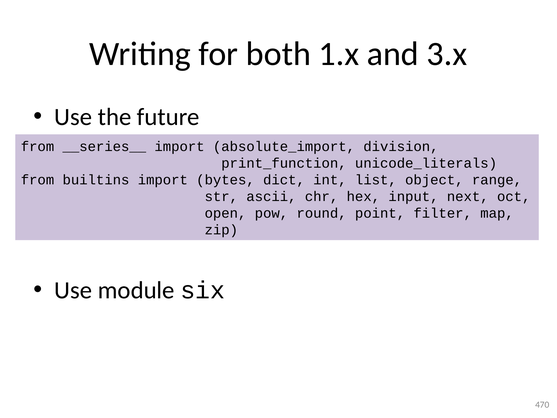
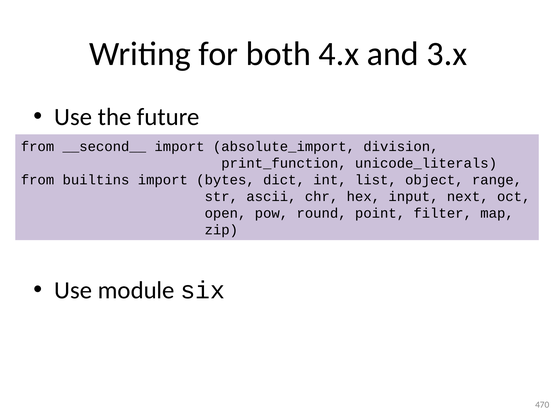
1.x: 1.x -> 4.x
__series__: __series__ -> __second__
